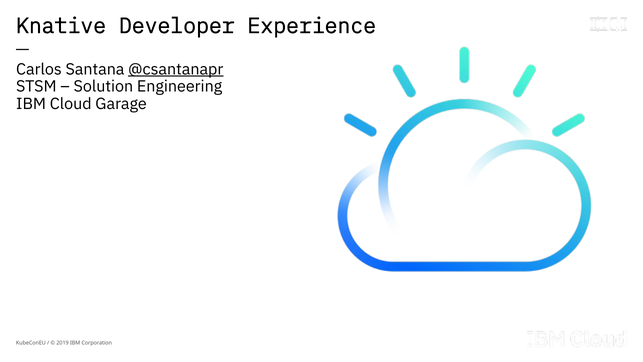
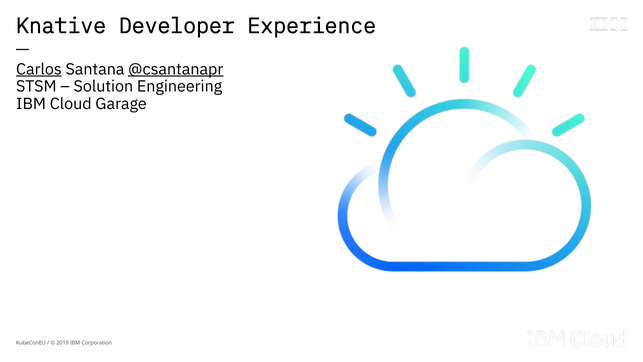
Carlos underline: none -> present
